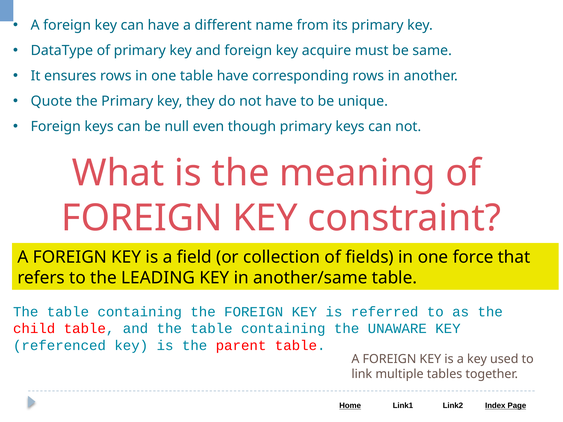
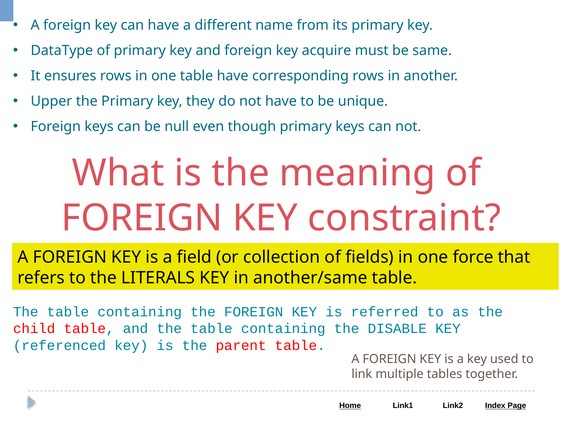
Quote: Quote -> Upper
LEADING: LEADING -> LITERALS
UNAWARE: UNAWARE -> DISABLE
